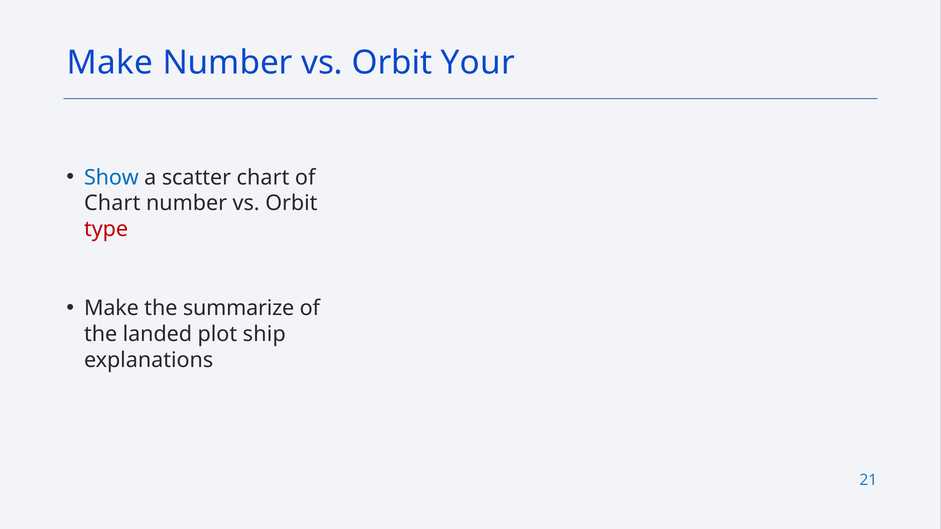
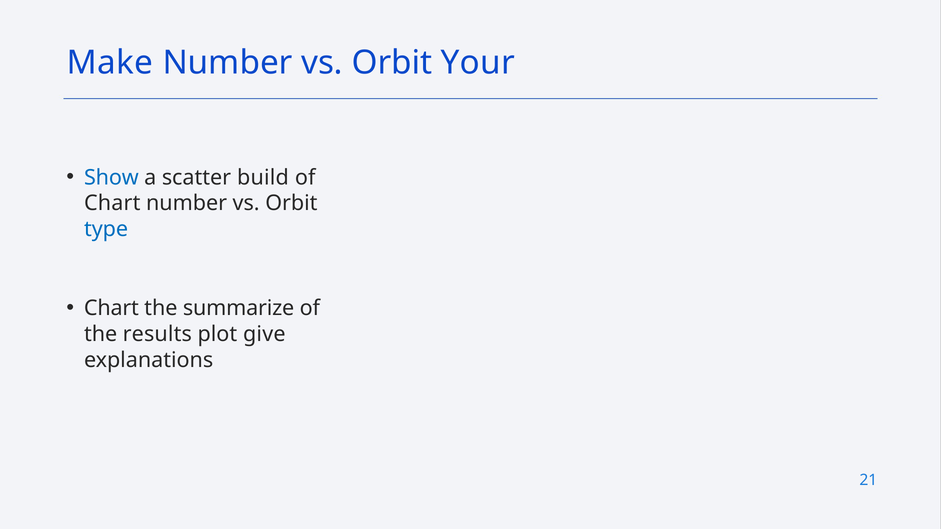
scatter chart: chart -> build
type colour: red -> blue
Make at (111, 308): Make -> Chart
landed: landed -> results
ship: ship -> give
